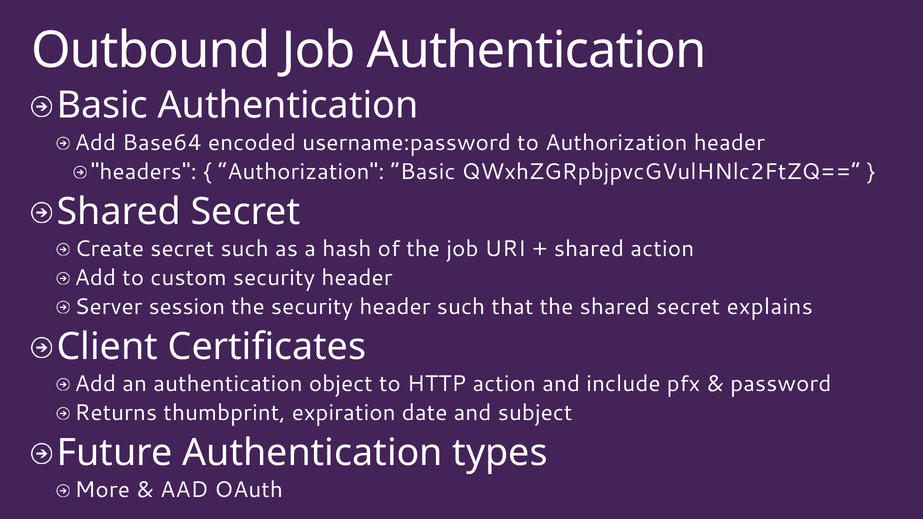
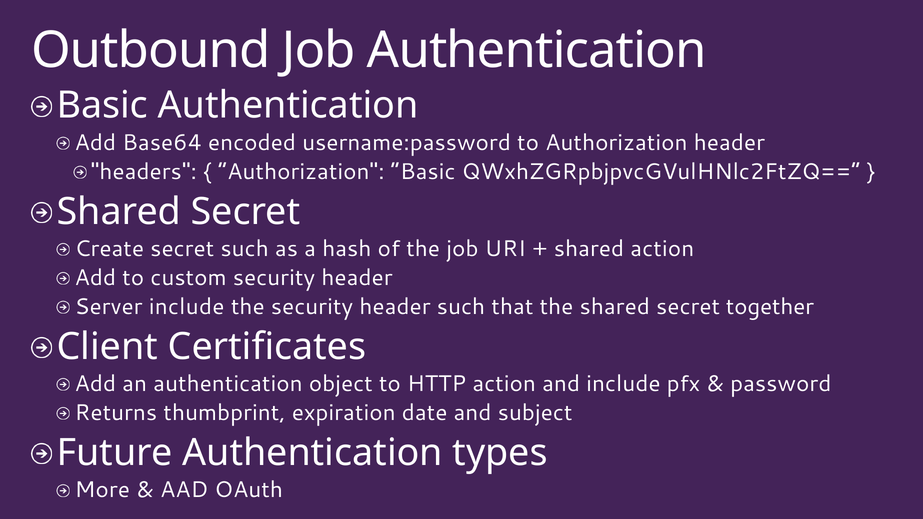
Server session: session -> include
explains: explains -> together
